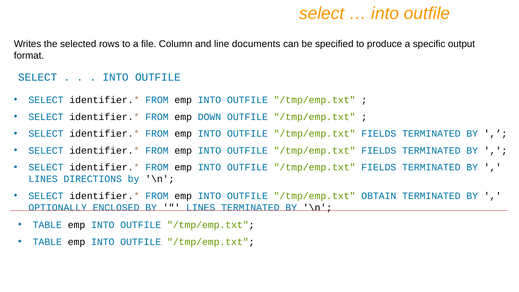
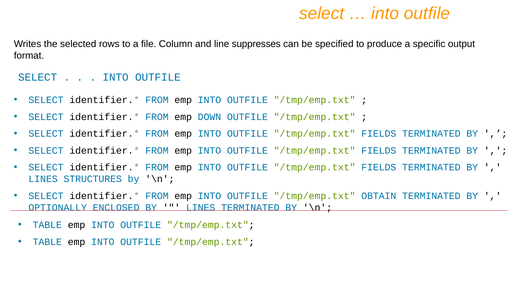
documents: documents -> suppresses
DIRECTIONS: DIRECTIONS -> STRUCTURES
